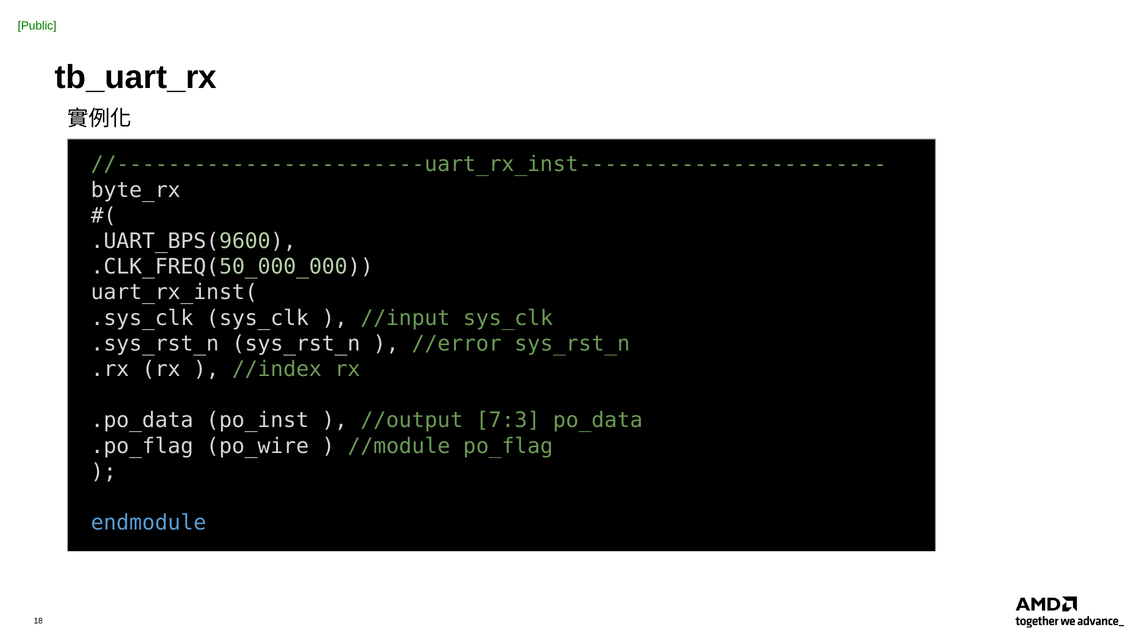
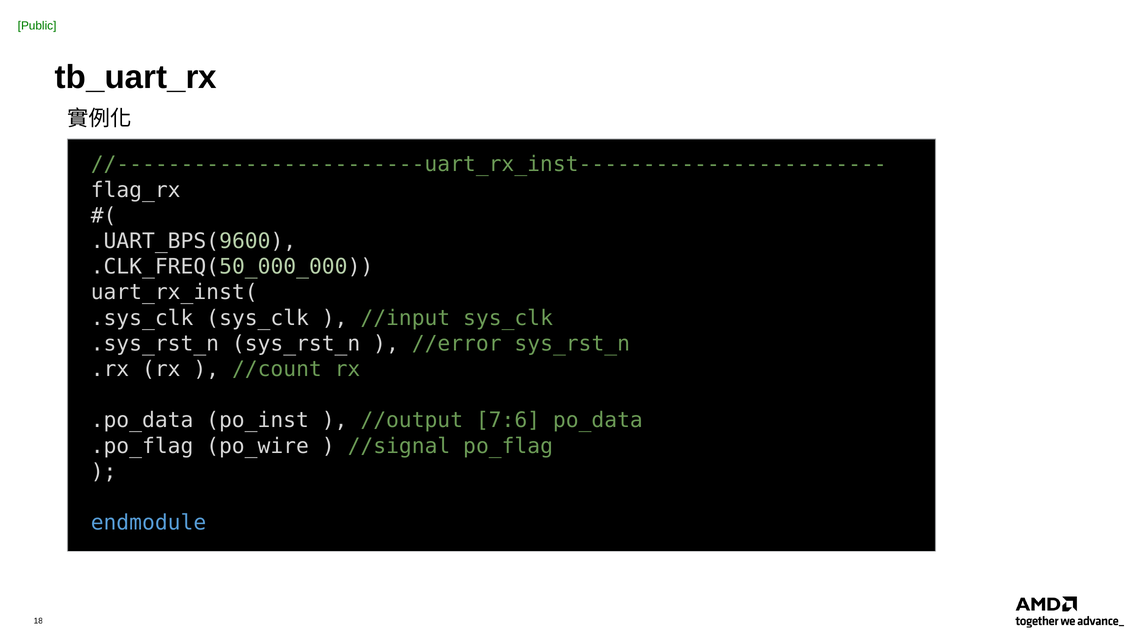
byte_rx: byte_rx -> flag_rx
//index: //index -> //count
7:3: 7:3 -> 7:6
//module: //module -> //signal
